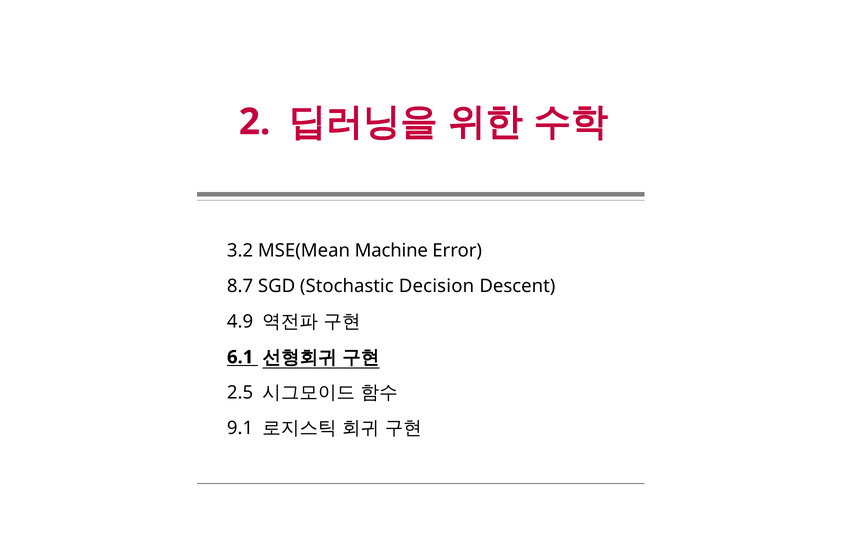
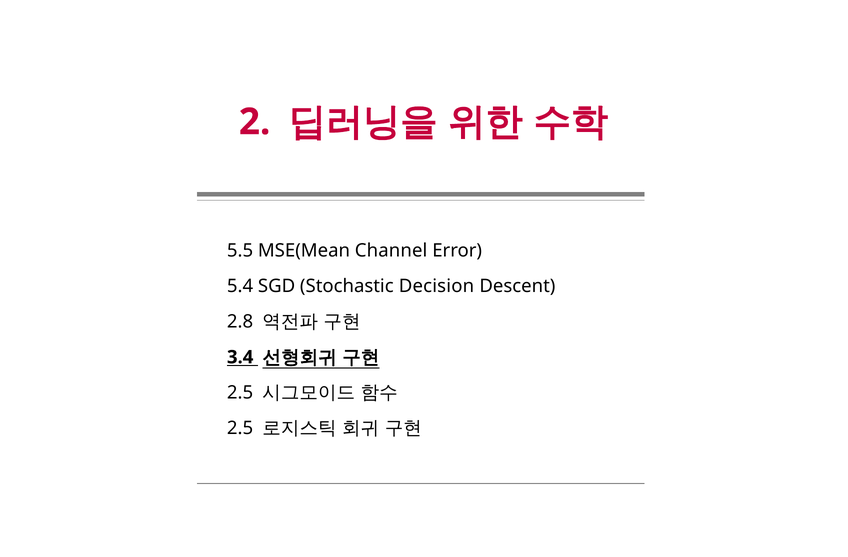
3.2: 3.2 -> 5.5
Machine: Machine -> Channel
8.7: 8.7 -> 5.4
4.9: 4.9 -> 2.8
6.1: 6.1 -> 3.4
9.1 at (240, 428): 9.1 -> 2.5
